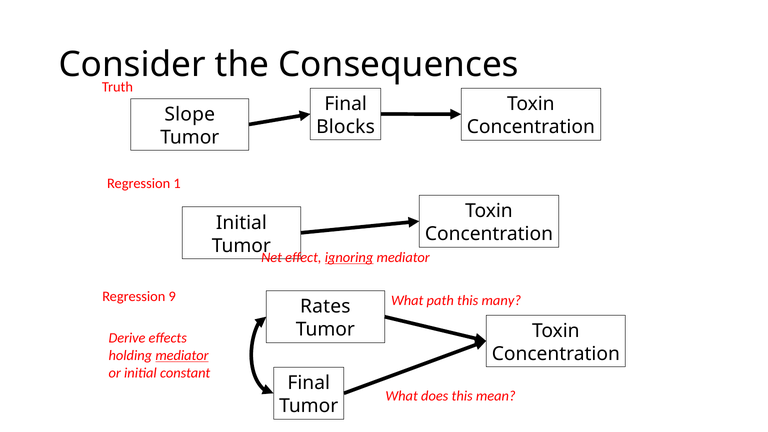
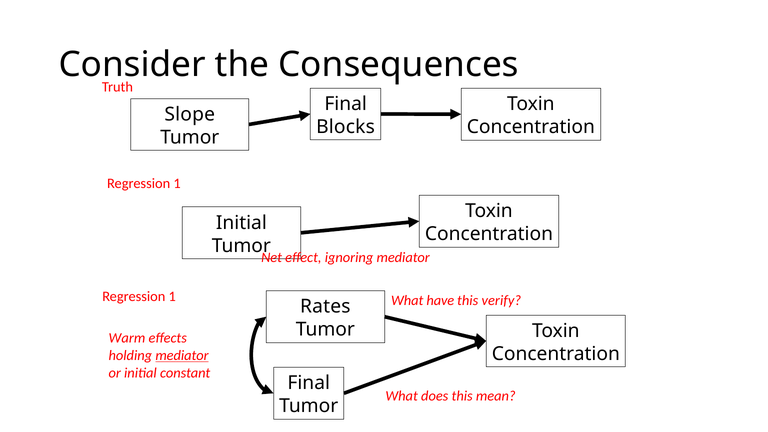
ignoring underline: present -> none
9 at (172, 297): 9 -> 1
path: path -> have
many: many -> verify
Derive: Derive -> Warm
